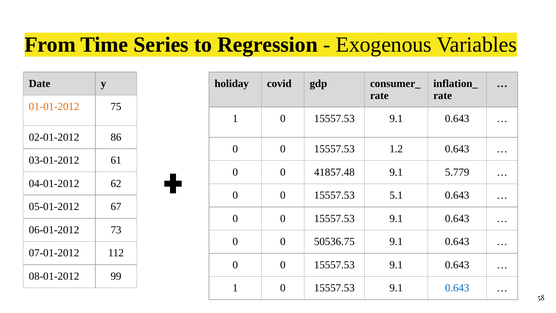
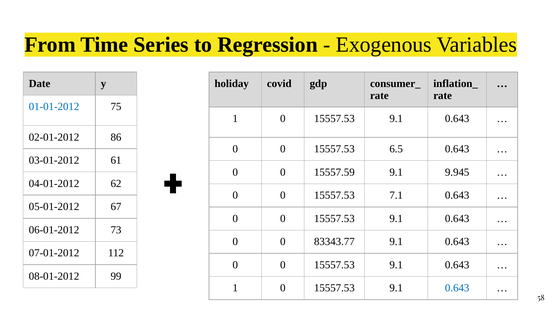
01-01-2012 colour: orange -> blue
1.2: 1.2 -> 6.5
41857.48: 41857.48 -> 15557.59
5.779: 5.779 -> 9.945
5.1: 5.1 -> 7.1
50536.75: 50536.75 -> 83343.77
